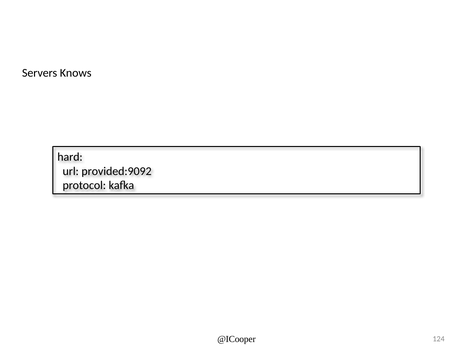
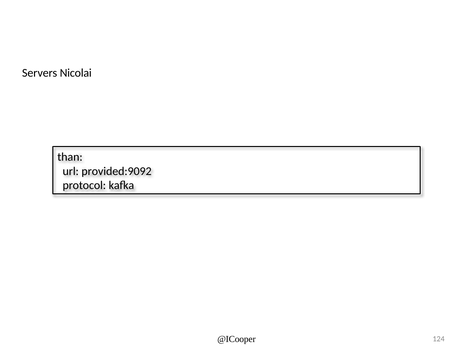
Knows: Knows -> Nicolai
hard: hard -> than
